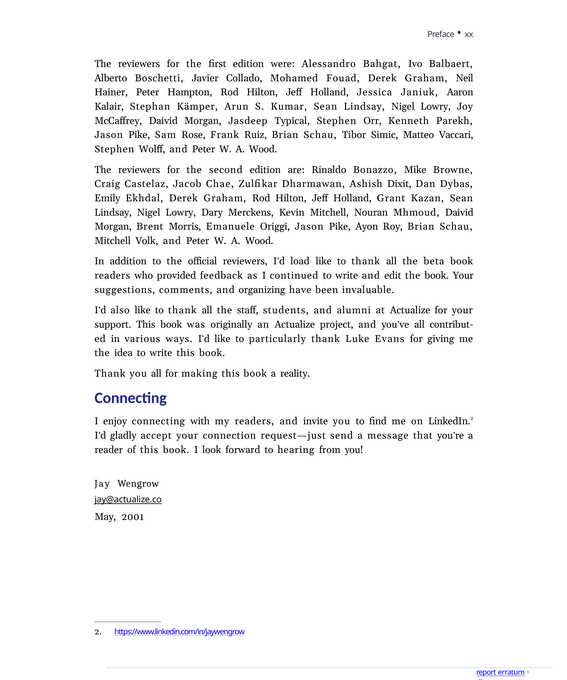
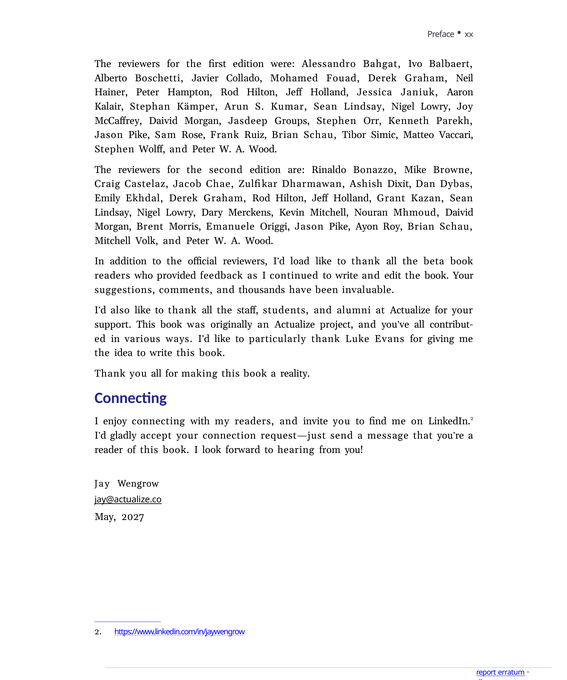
Typical: Typical -> Groups
organizing: organizing -> thousands
2001: 2001 -> 2027
